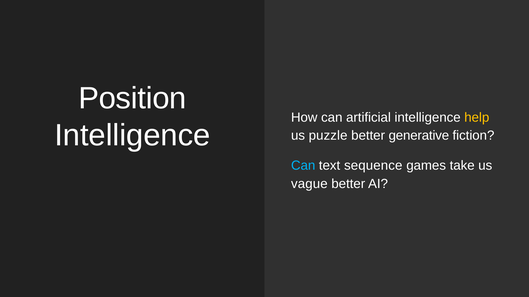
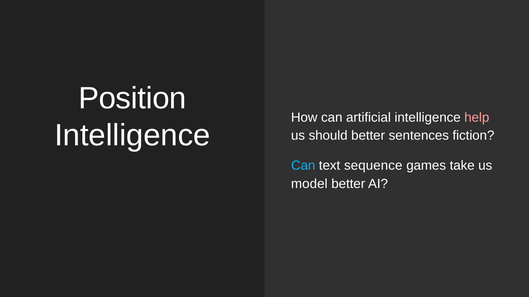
help colour: yellow -> pink
puzzle: puzzle -> should
generative: generative -> sentences
vague: vague -> model
